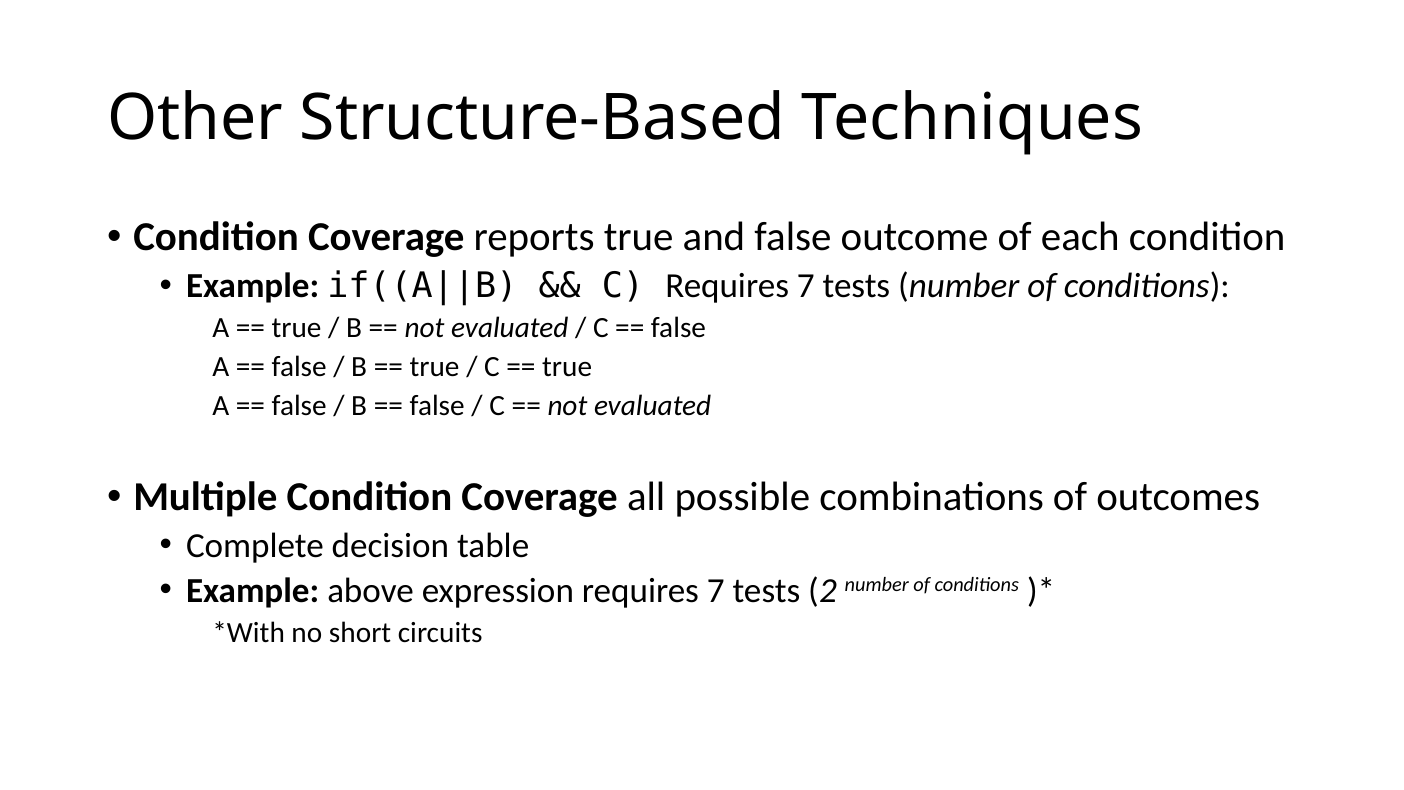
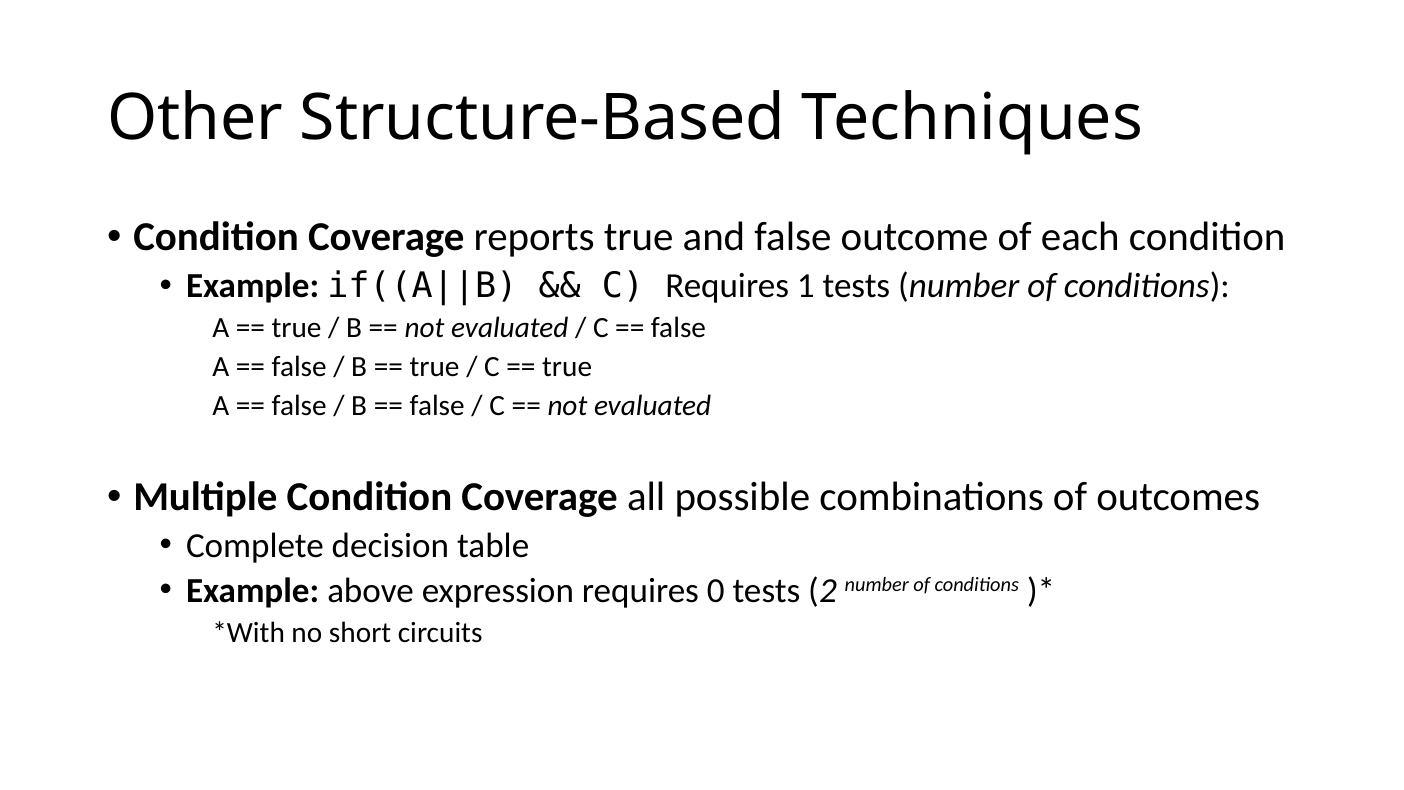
C Requires 7: 7 -> 1
expression requires 7: 7 -> 0
